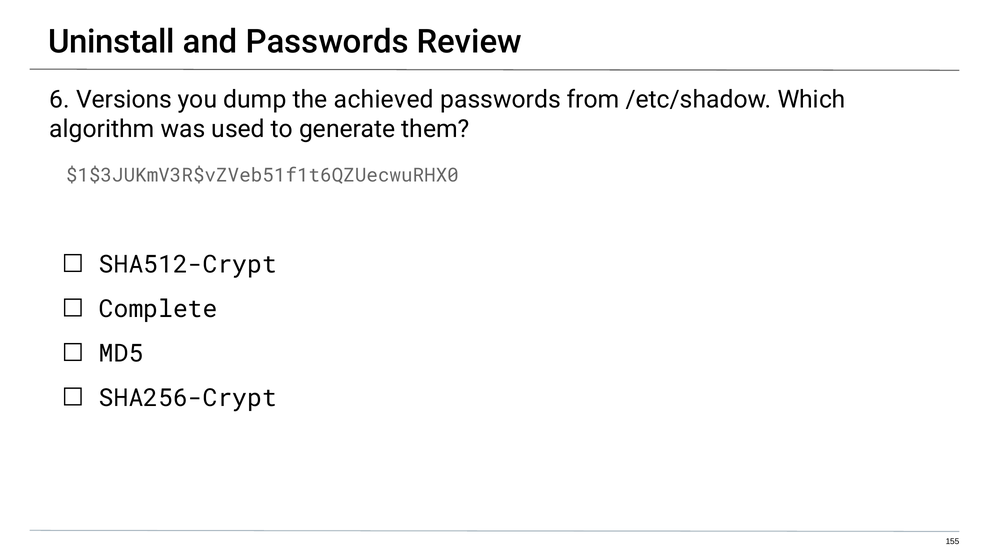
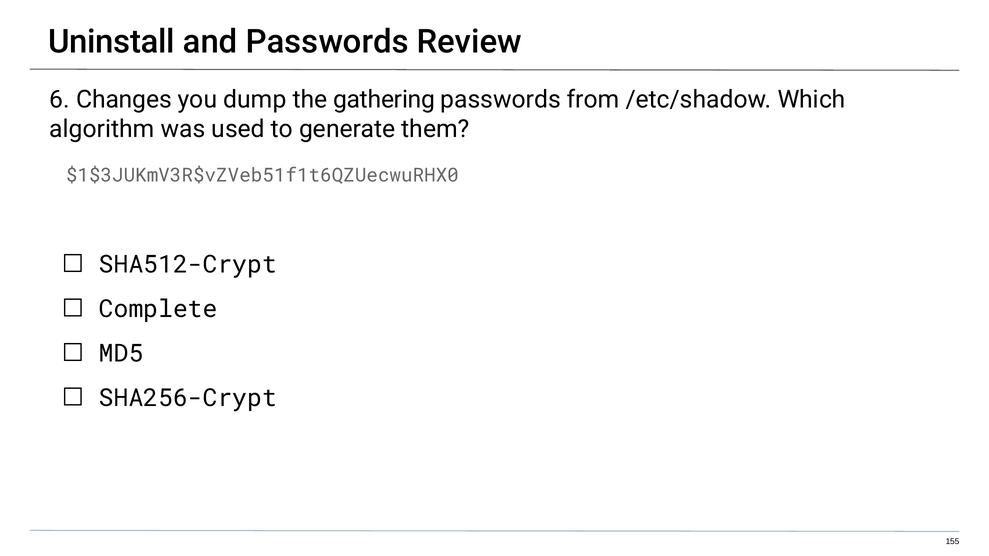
Versions: Versions -> Changes
achieved: achieved -> gathering
